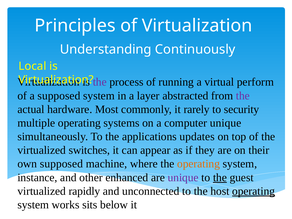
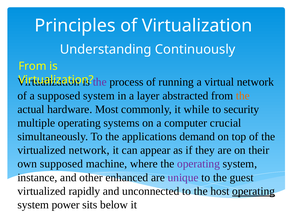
Local at (32, 66): Local -> From
virtual perform: perform -> network
the at (243, 96) colour: purple -> orange
rarely: rarely -> while
computer unique: unique -> crucial
updates: updates -> demand
virtualized switches: switches -> network
operating at (199, 164) colour: orange -> purple
the at (220, 177) underline: present -> none
works: works -> power
